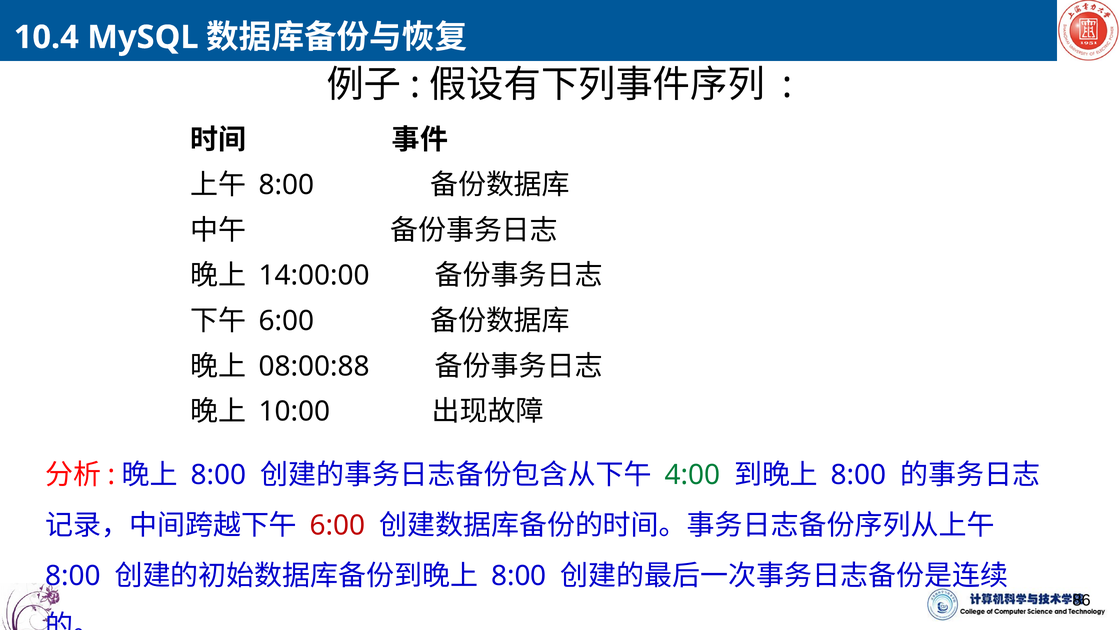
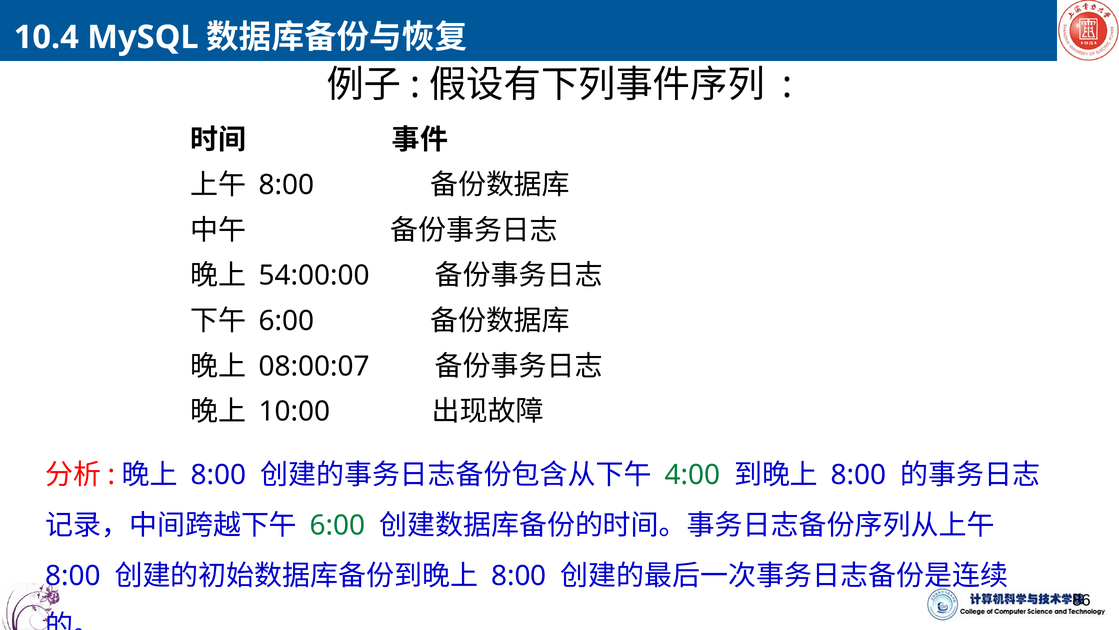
14:00:00: 14:00:00 -> 54:00:00
08:00:88: 08:00:88 -> 08:00:07
6:00 at (338, 525) colour: red -> green
